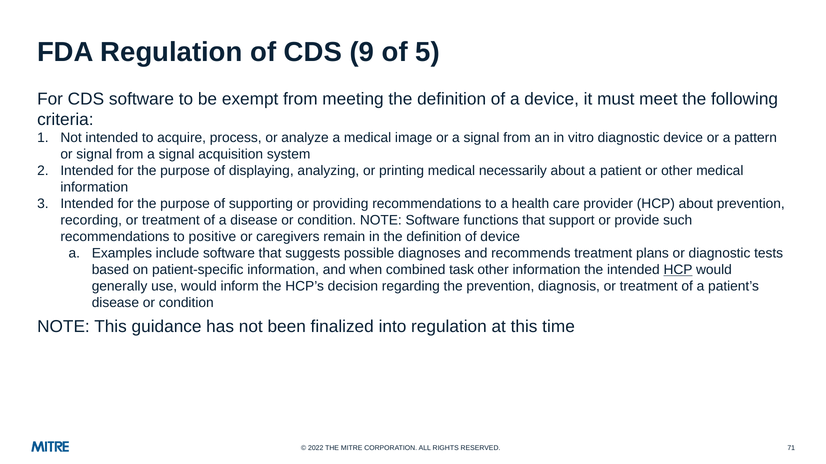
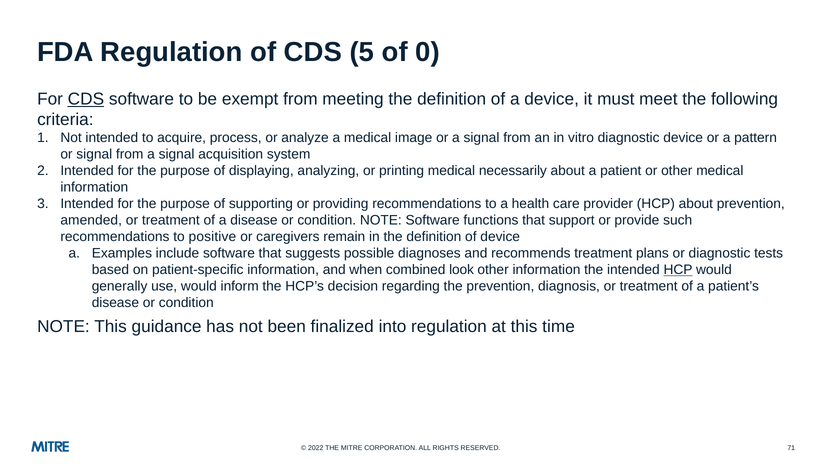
9: 9 -> 5
5: 5 -> 0
CDS at (86, 99) underline: none -> present
recording: recording -> amended
task: task -> look
